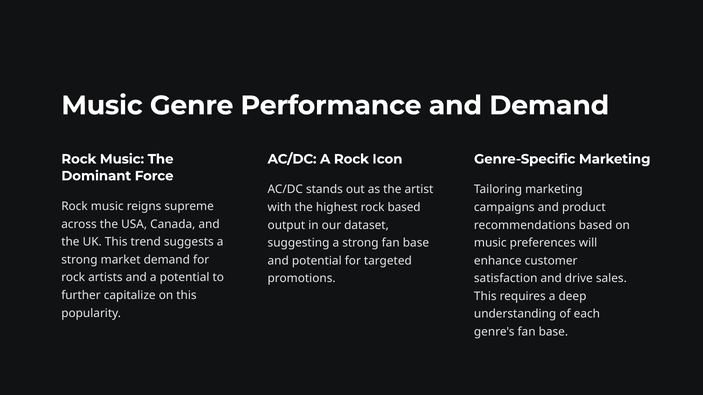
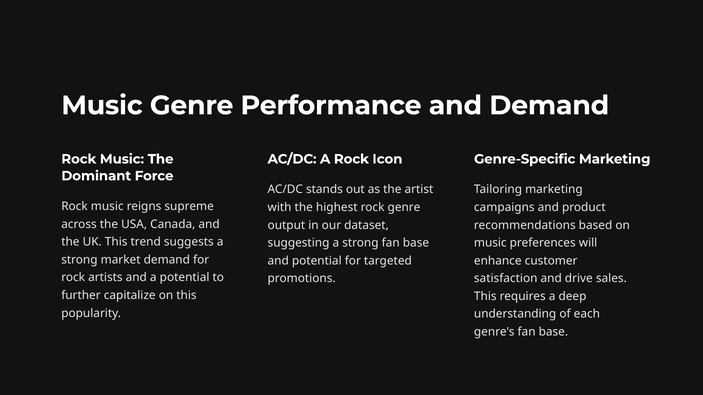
rock based: based -> genre
